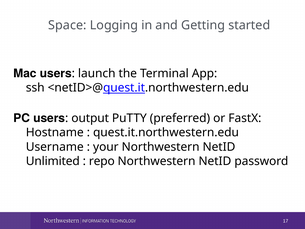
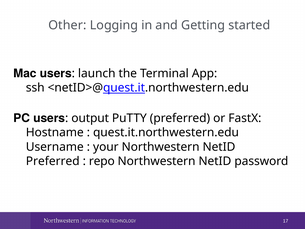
Space: Space -> Other
Unlimited at (53, 161): Unlimited -> Preferred
